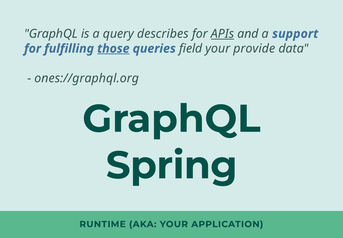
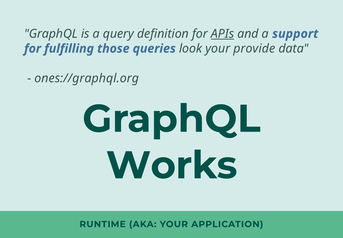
describes: describes -> definition
those underline: present -> none
field: field -> look
Spring: Spring -> Works
